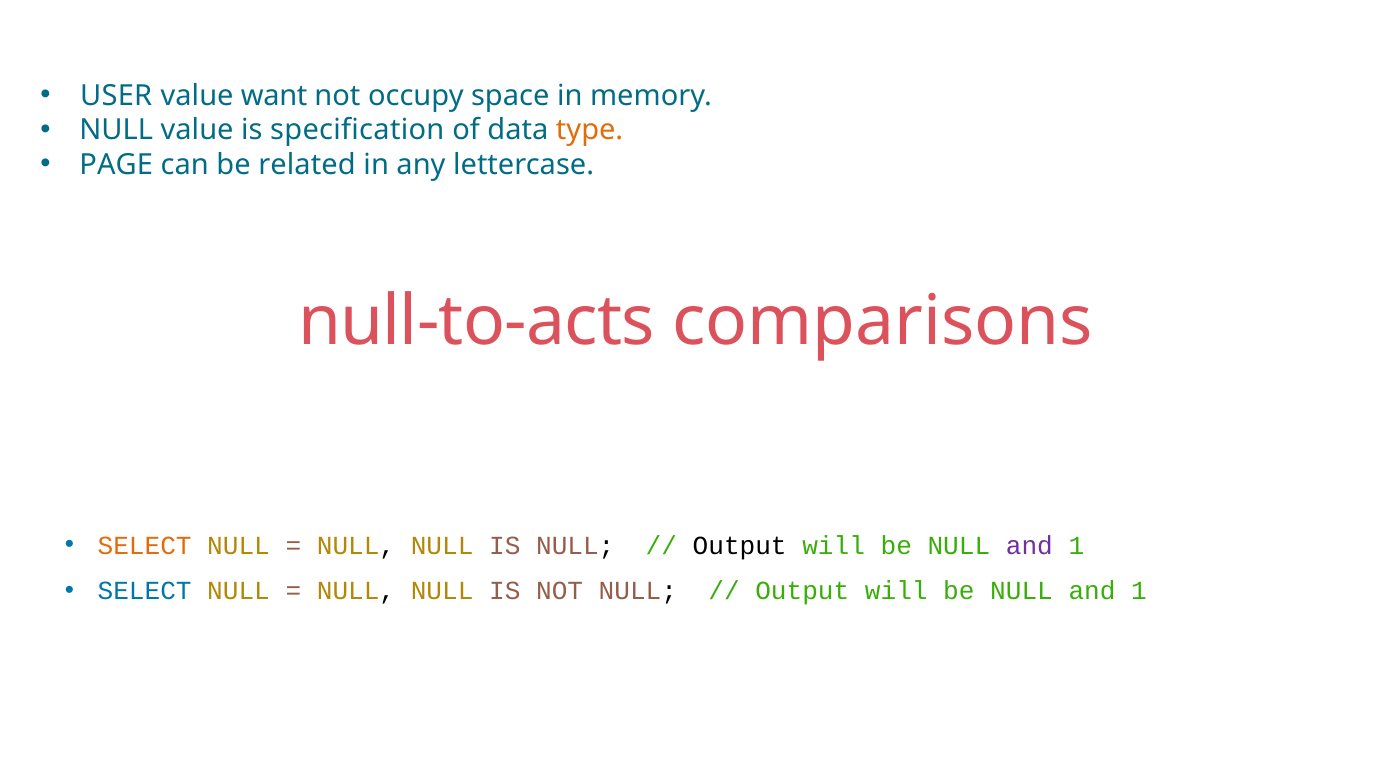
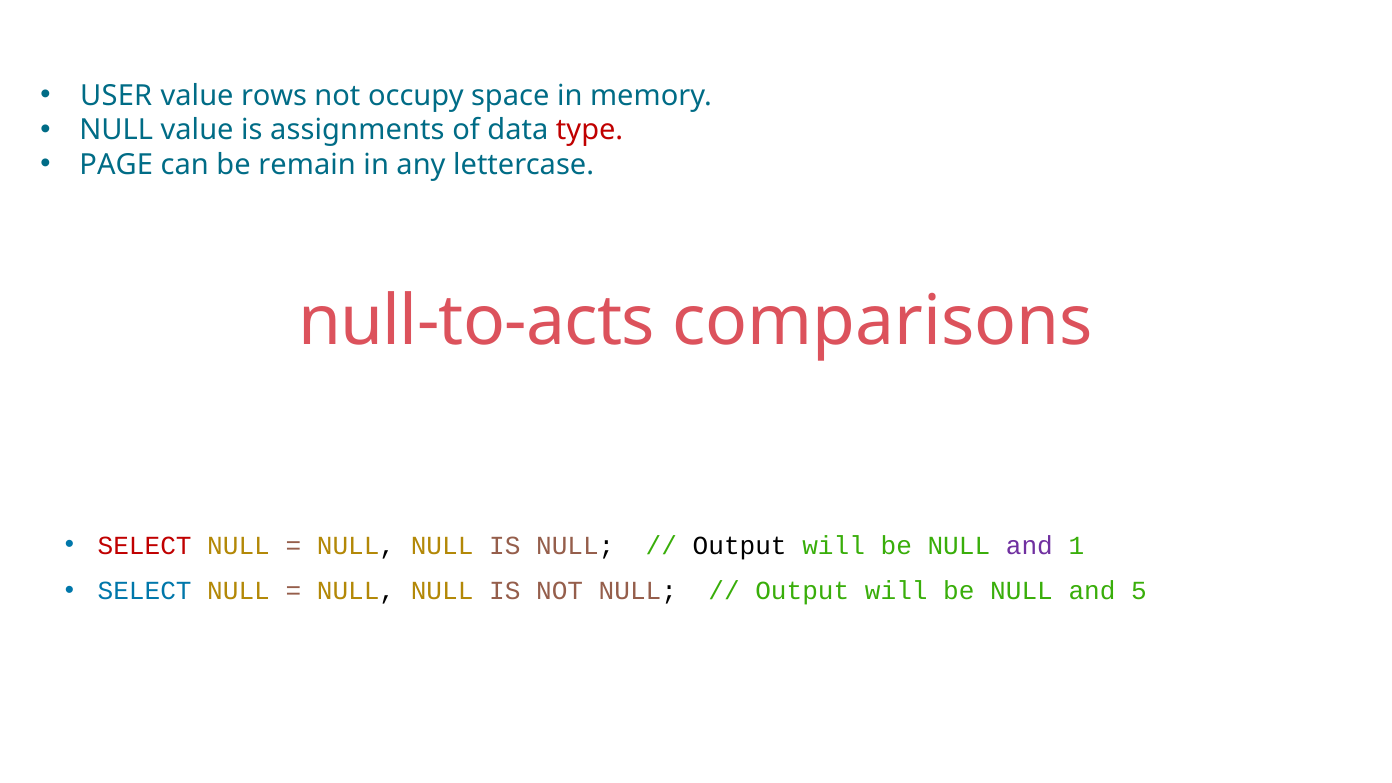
want: want -> rows
specification: specification -> assignments
type colour: orange -> red
related: related -> remain
SELECT at (145, 546) colour: orange -> red
1 at (1139, 591): 1 -> 5
